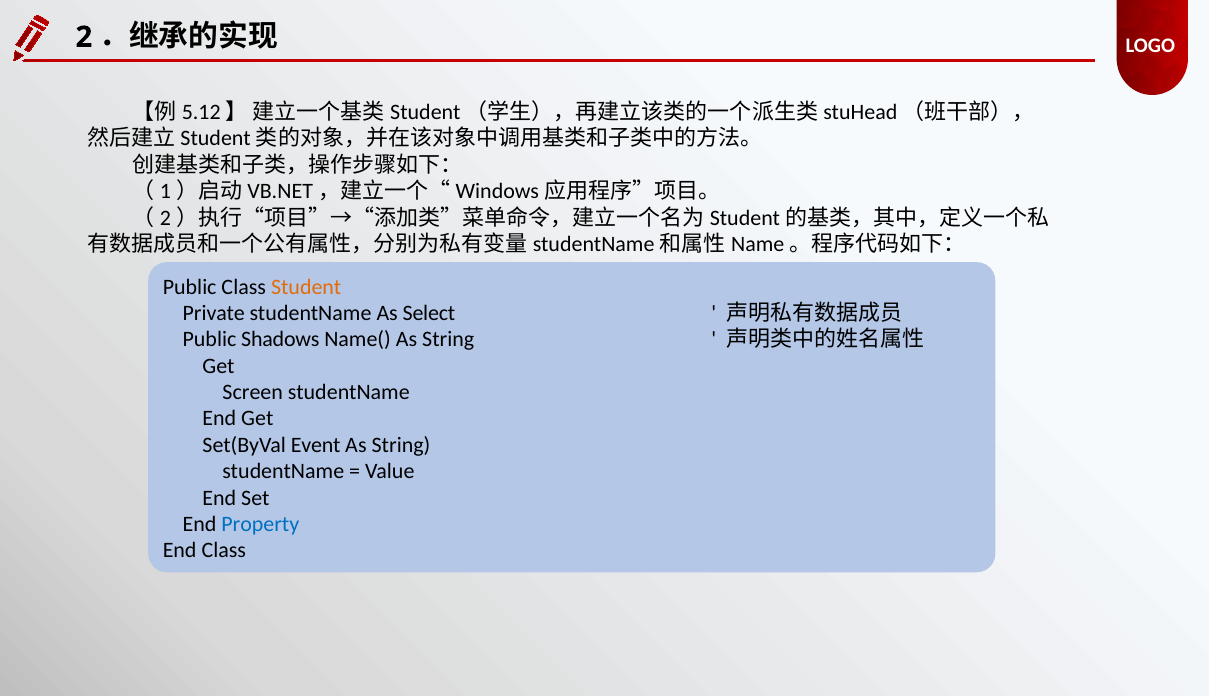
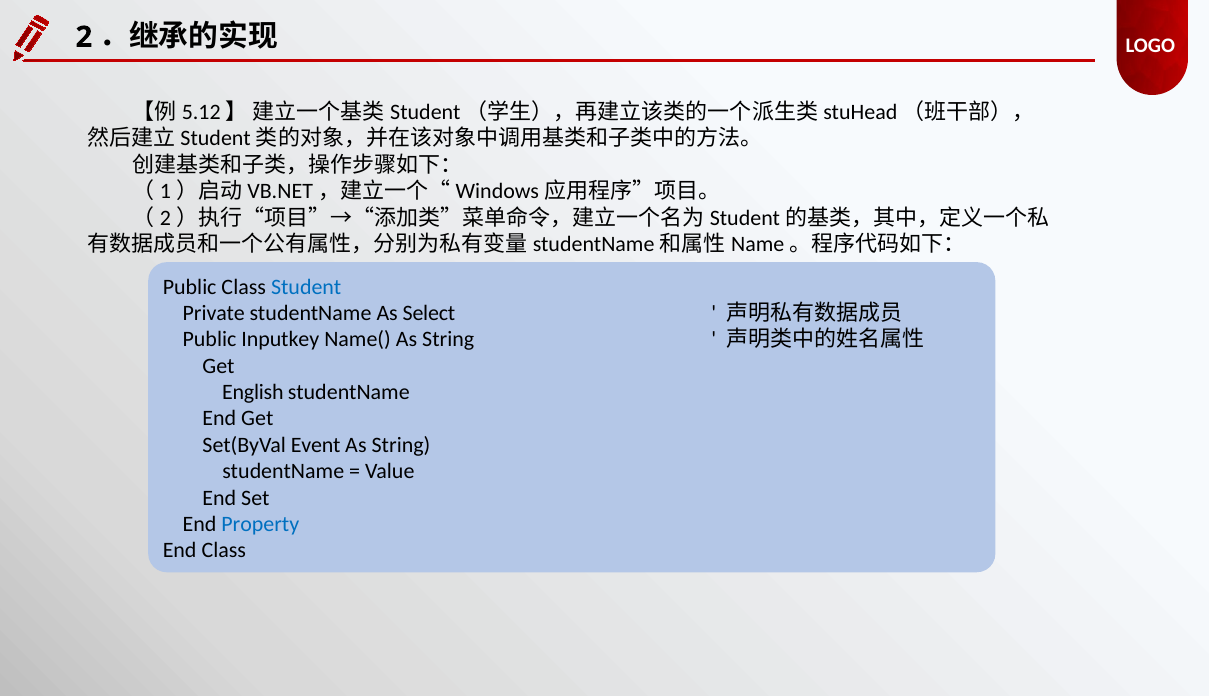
Student colour: orange -> blue
Shadows: Shadows -> Inputkey
Screen: Screen -> English
